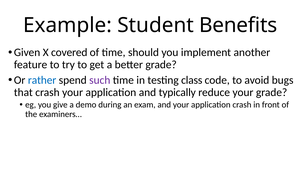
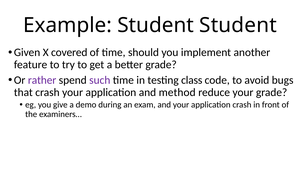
Student Benefits: Benefits -> Student
rather colour: blue -> purple
typically: typically -> method
